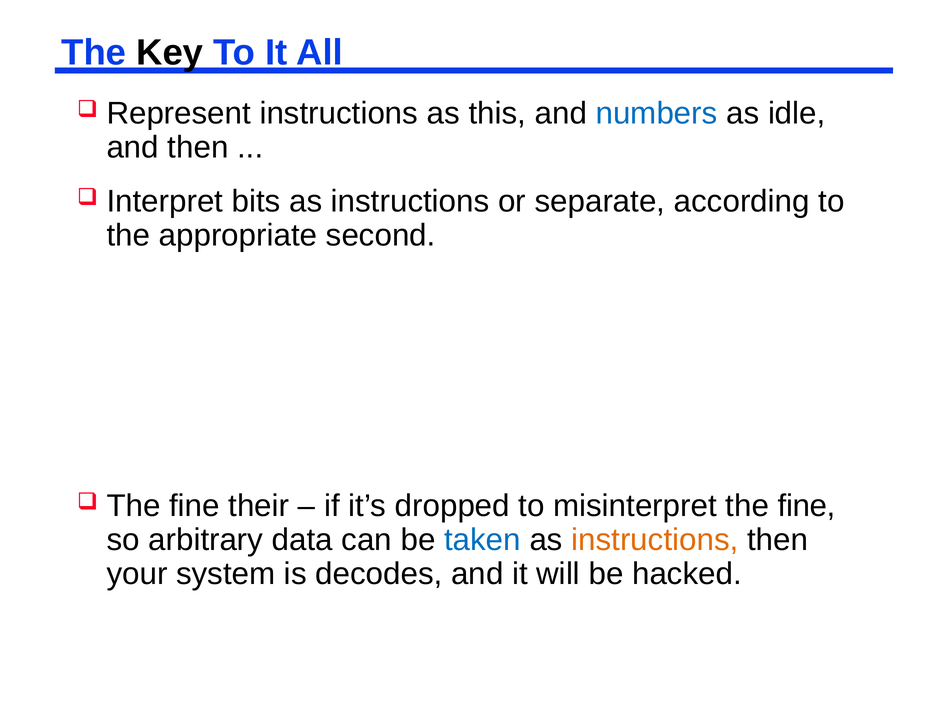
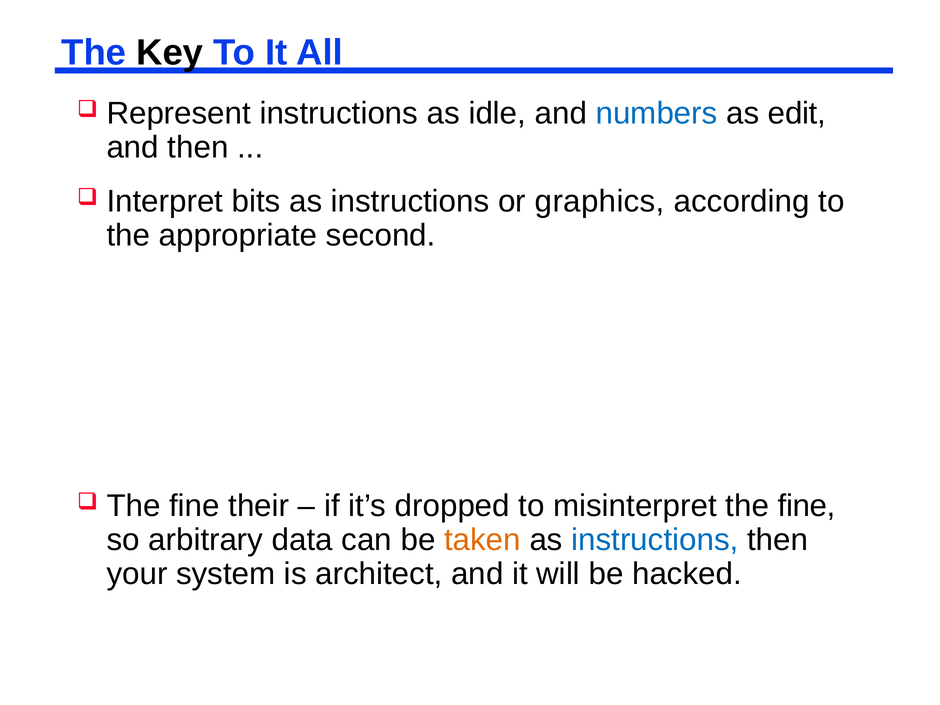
this: this -> idle
idle: idle -> edit
separate: separate -> graphics
taken colour: blue -> orange
instructions at (655, 540) colour: orange -> blue
decodes: decodes -> architect
